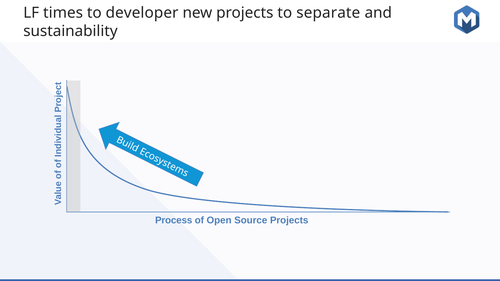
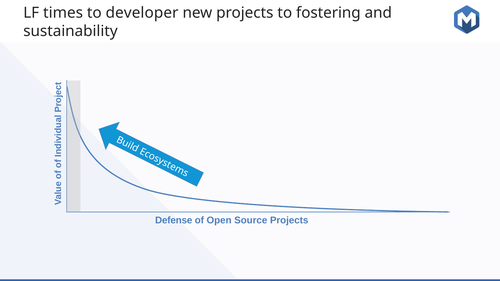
separate: separate -> fostering
Process: Process -> Defense
